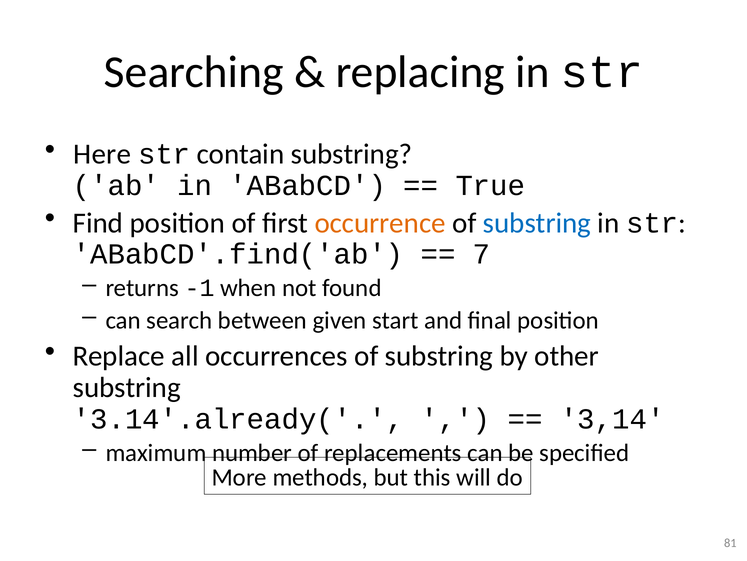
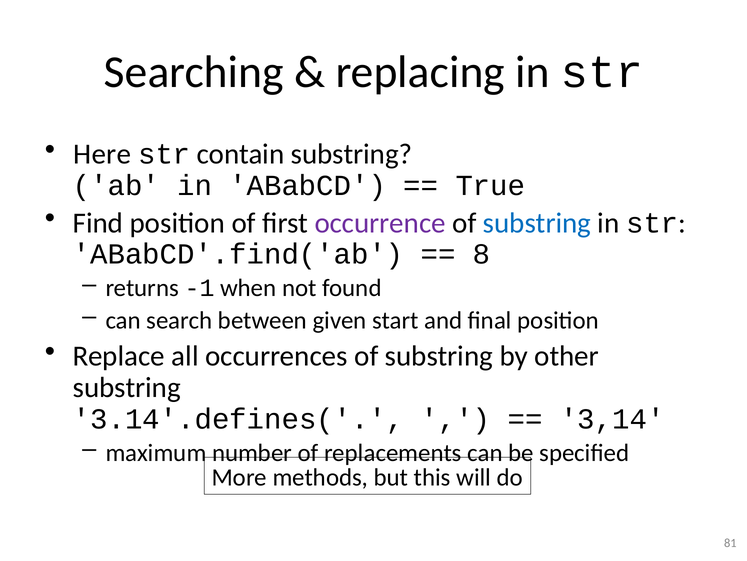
occurrence colour: orange -> purple
7: 7 -> 8
3.14'.already(: 3.14'.already( -> 3.14'.defines(
